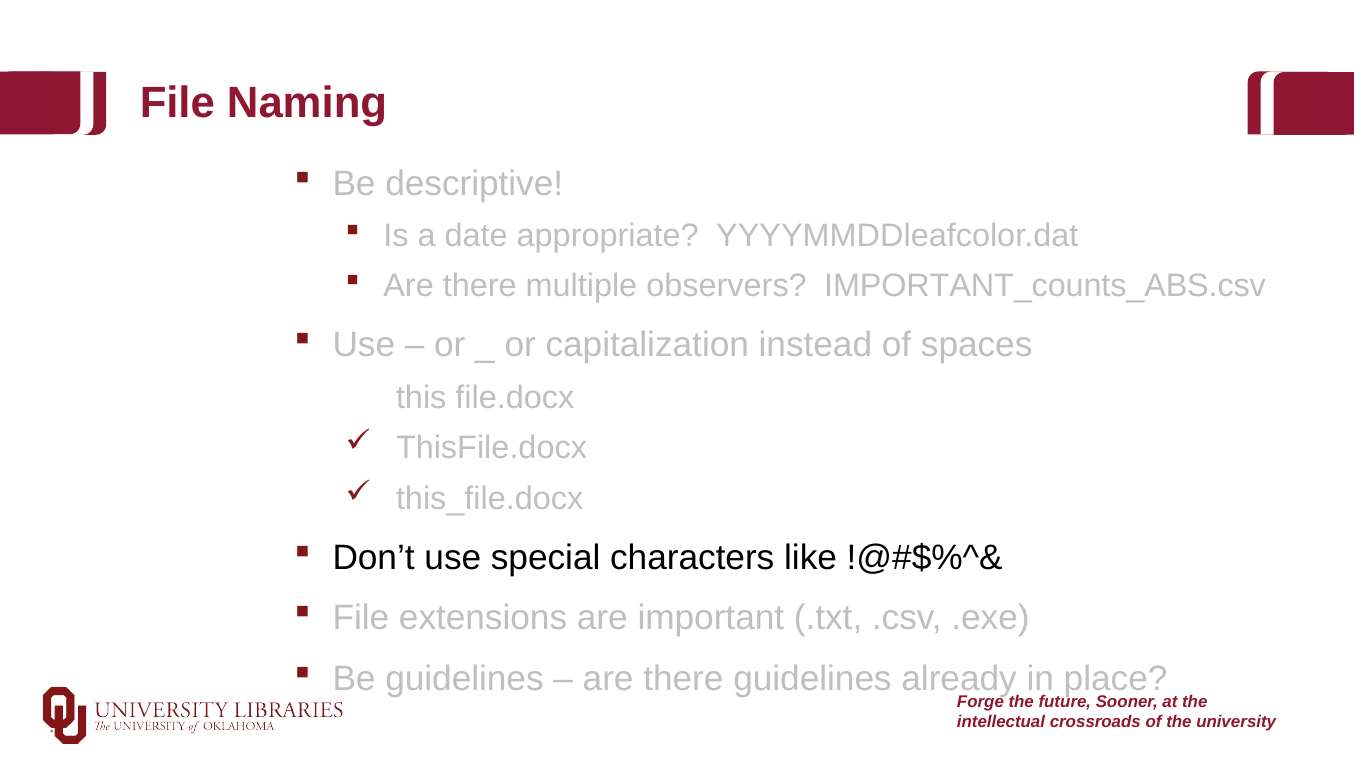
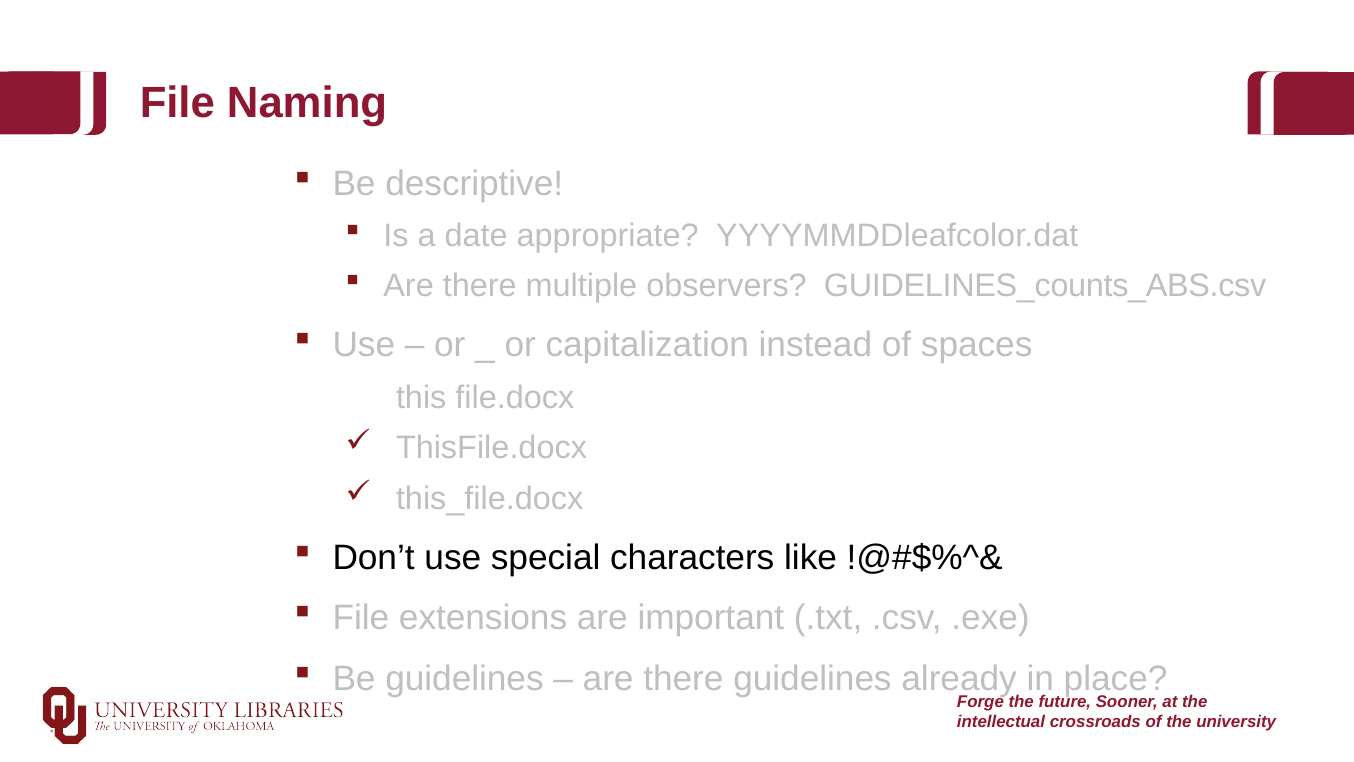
IMPORTANT_counts_ABS.csv: IMPORTANT_counts_ABS.csv -> GUIDELINES_counts_ABS.csv
